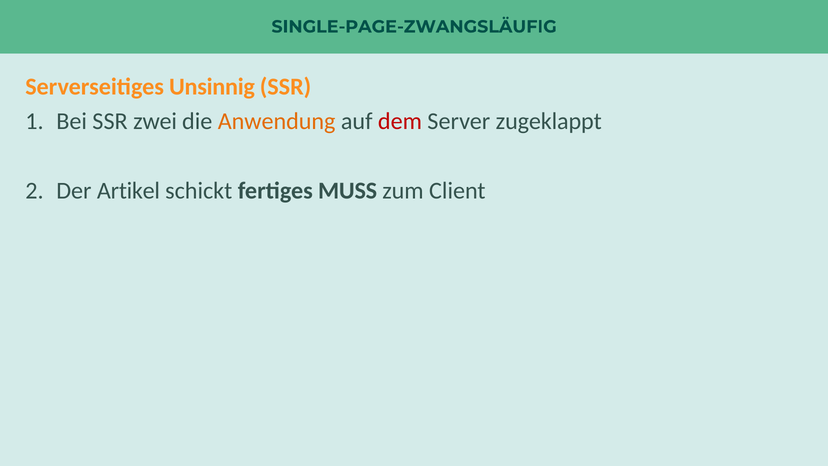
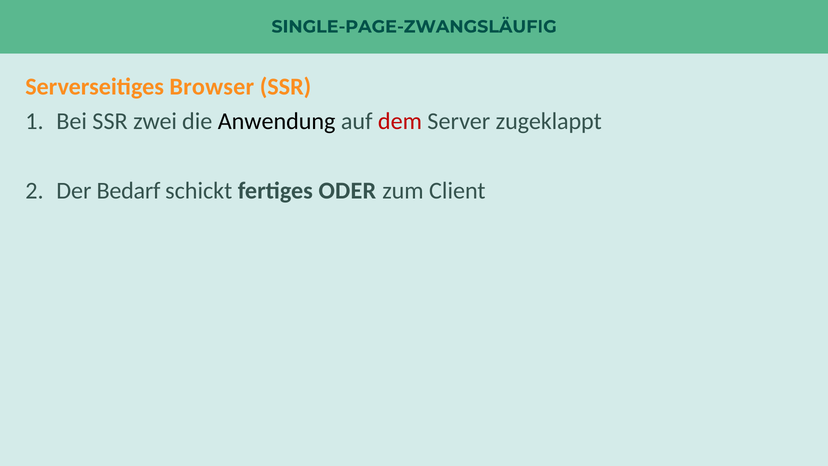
Unsinnig: Unsinnig -> Browser
Anwendung colour: orange -> black
Artikel: Artikel -> Bedarf
MUSS: MUSS -> ODER
